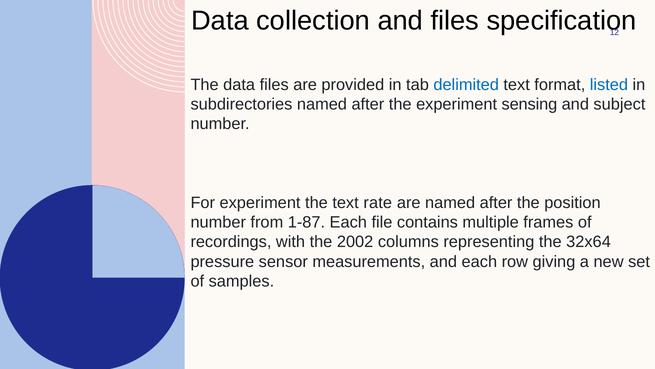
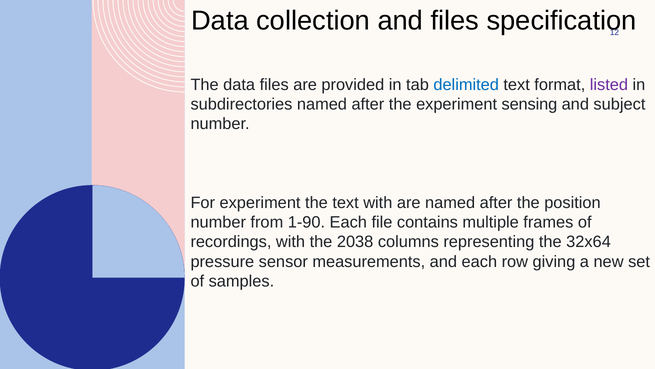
listed colour: blue -> purple
text rate: rate -> with
1-87: 1-87 -> 1-90
2002: 2002 -> 2038
